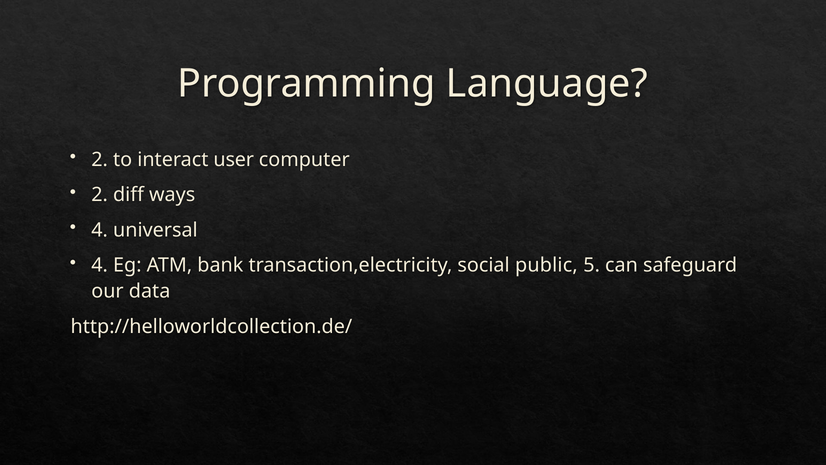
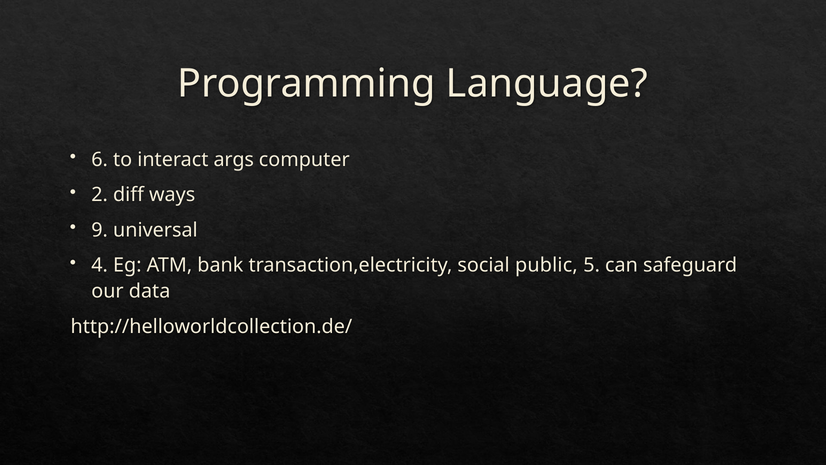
2 at (100, 159): 2 -> 6
user: user -> args
4 at (100, 230): 4 -> 9
